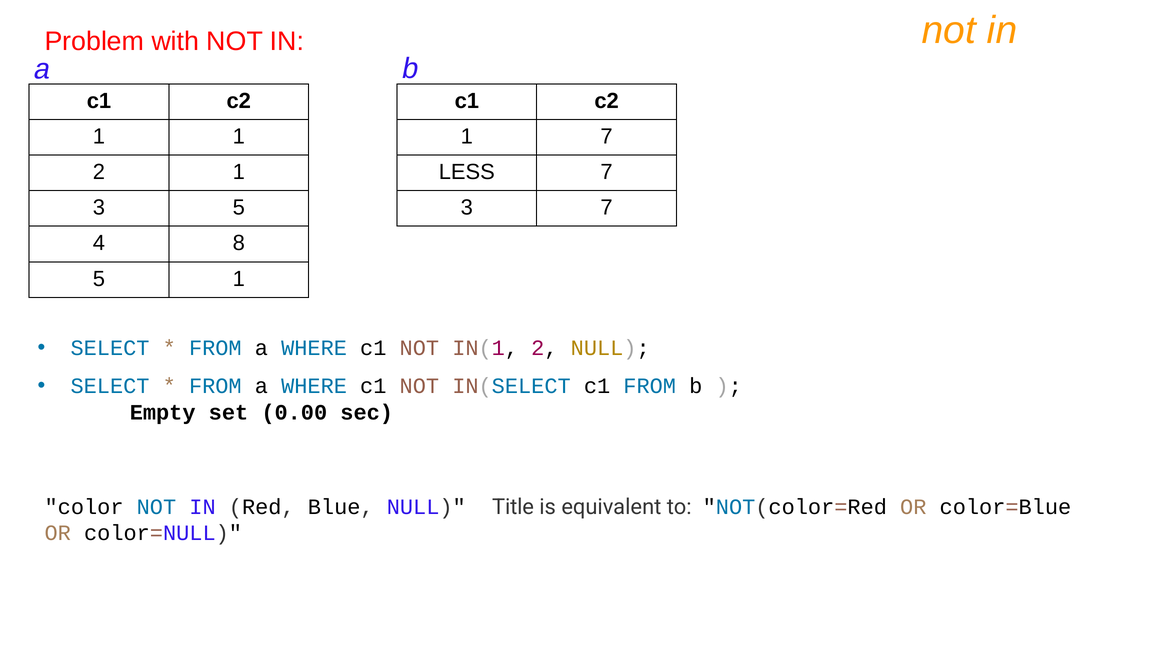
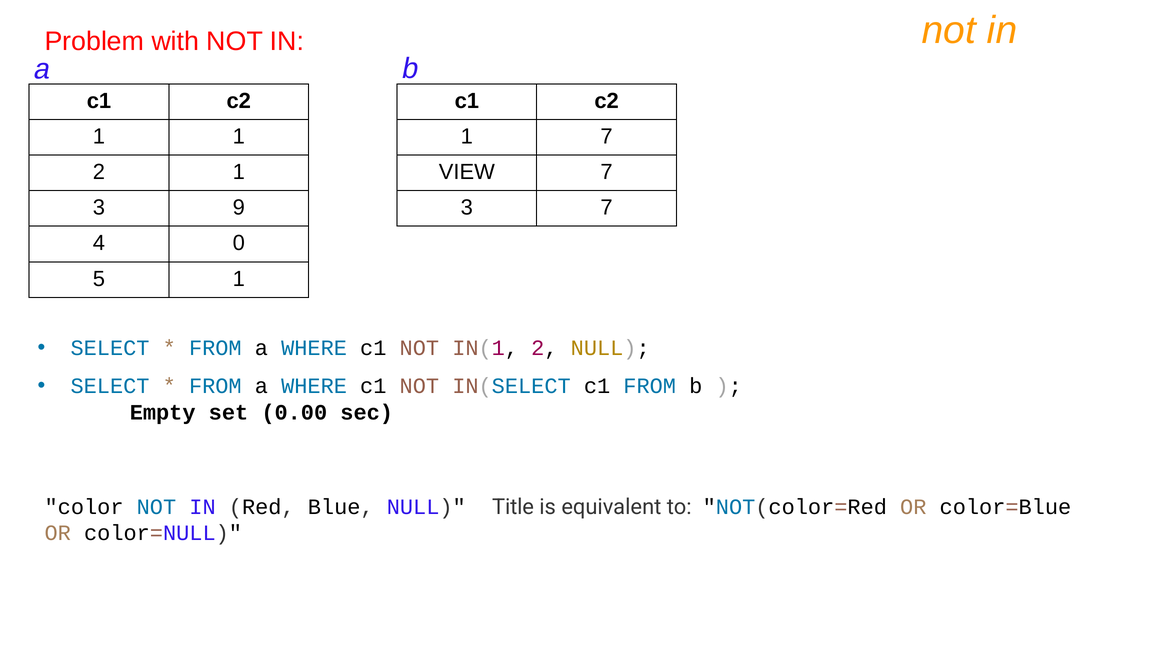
LESS: LESS -> VIEW
3 5: 5 -> 9
8: 8 -> 0
